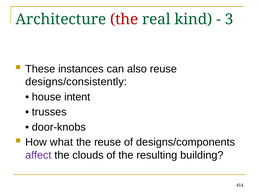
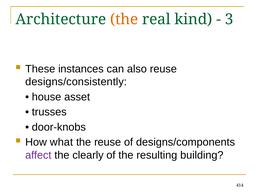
the at (124, 19) colour: red -> orange
intent: intent -> asset
clouds: clouds -> clearly
